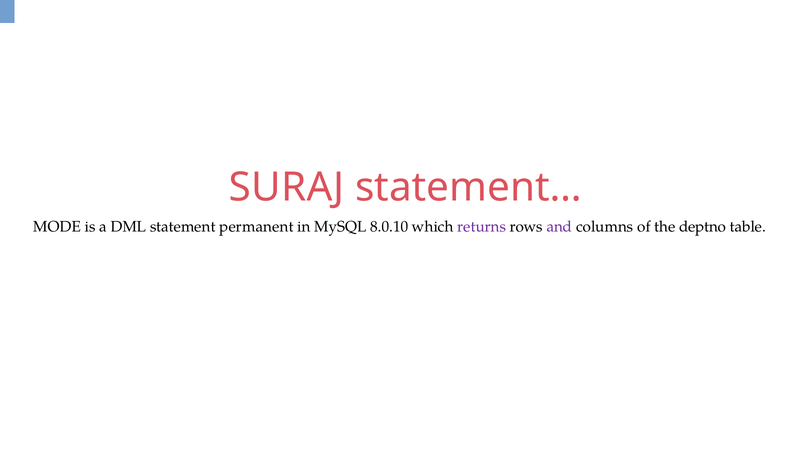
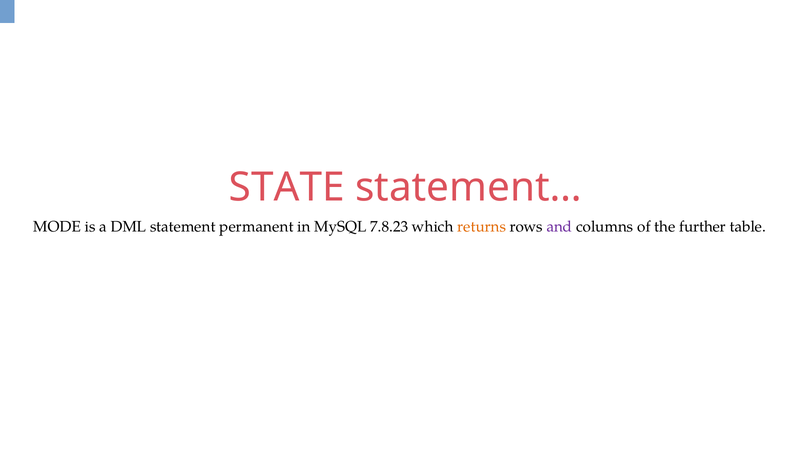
SURAJ: SURAJ -> STATE
8.0.10: 8.0.10 -> 7.8.23
returns colour: purple -> orange
deptno: deptno -> further
